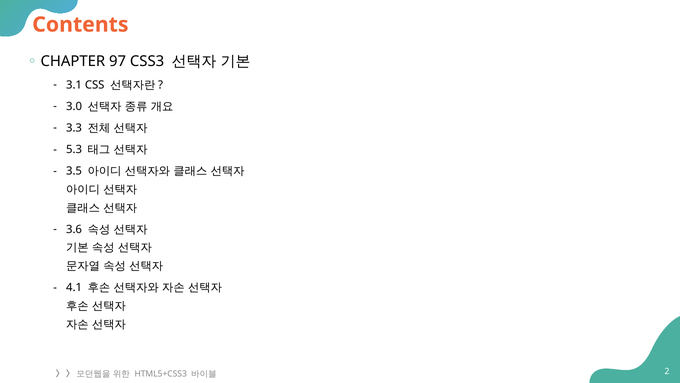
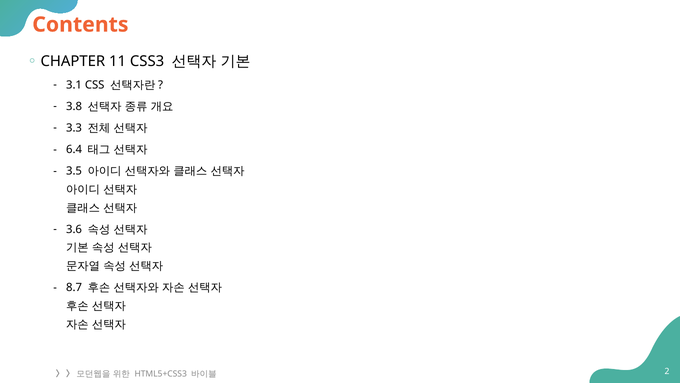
97: 97 -> 11
3.0: 3.0 -> 3.8
5.3: 5.3 -> 6.4
4.1: 4.1 -> 8.7
